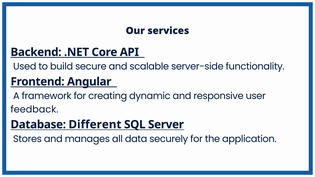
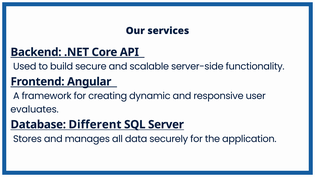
feedback: feedback -> evaluates
